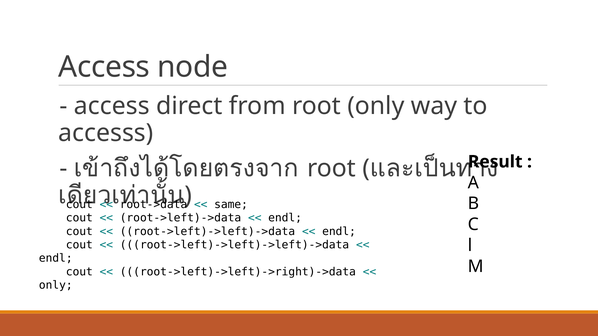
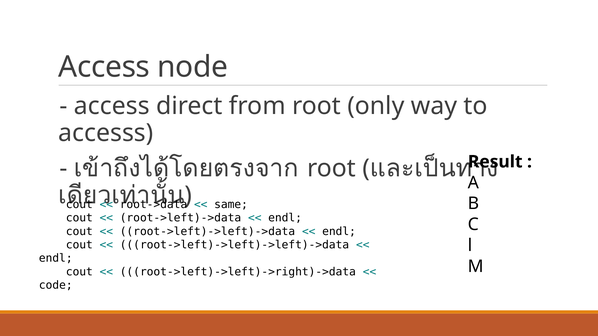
only at (56, 285): only -> code
